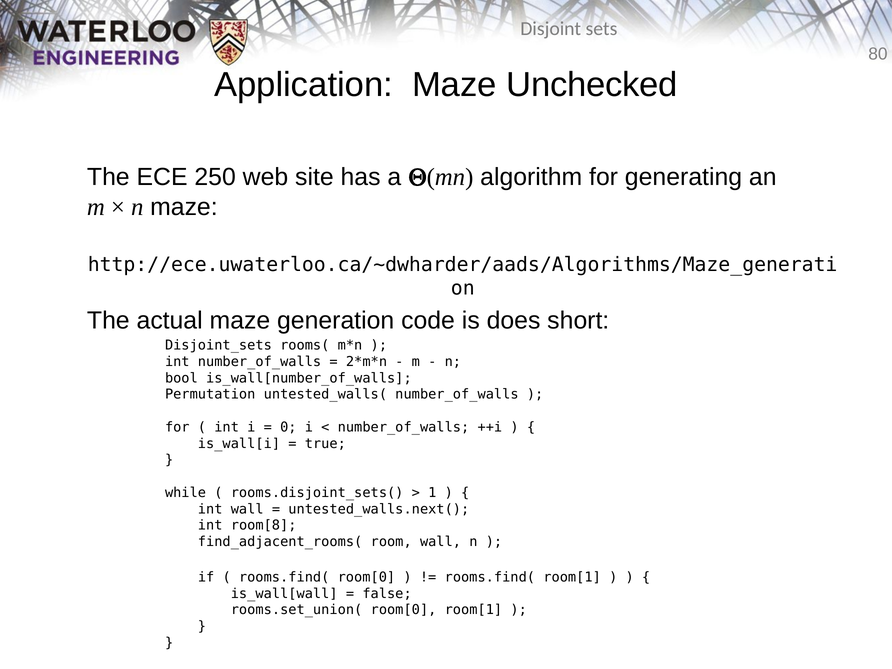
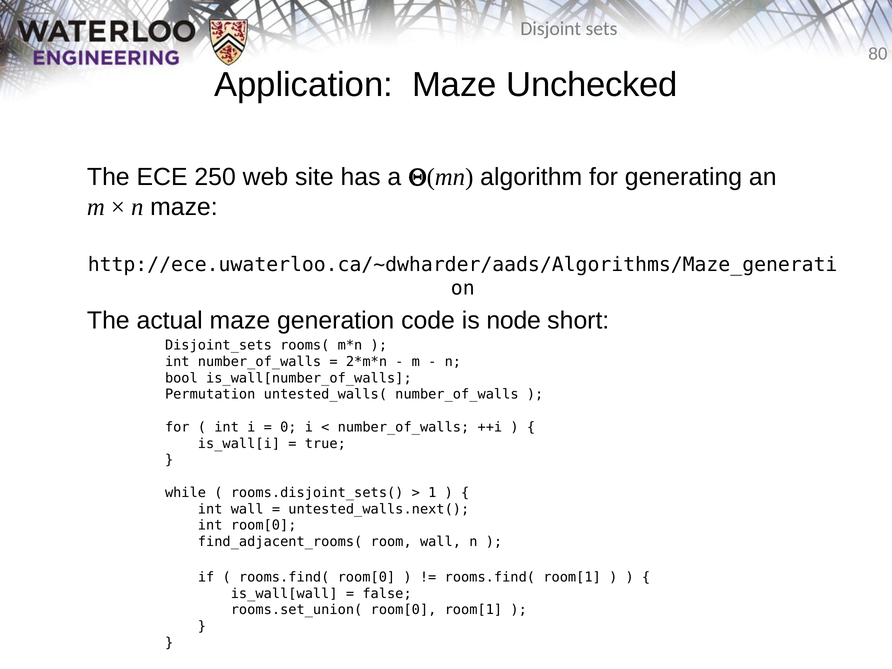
does: does -> node
int room[8: room[8 -> room[0
